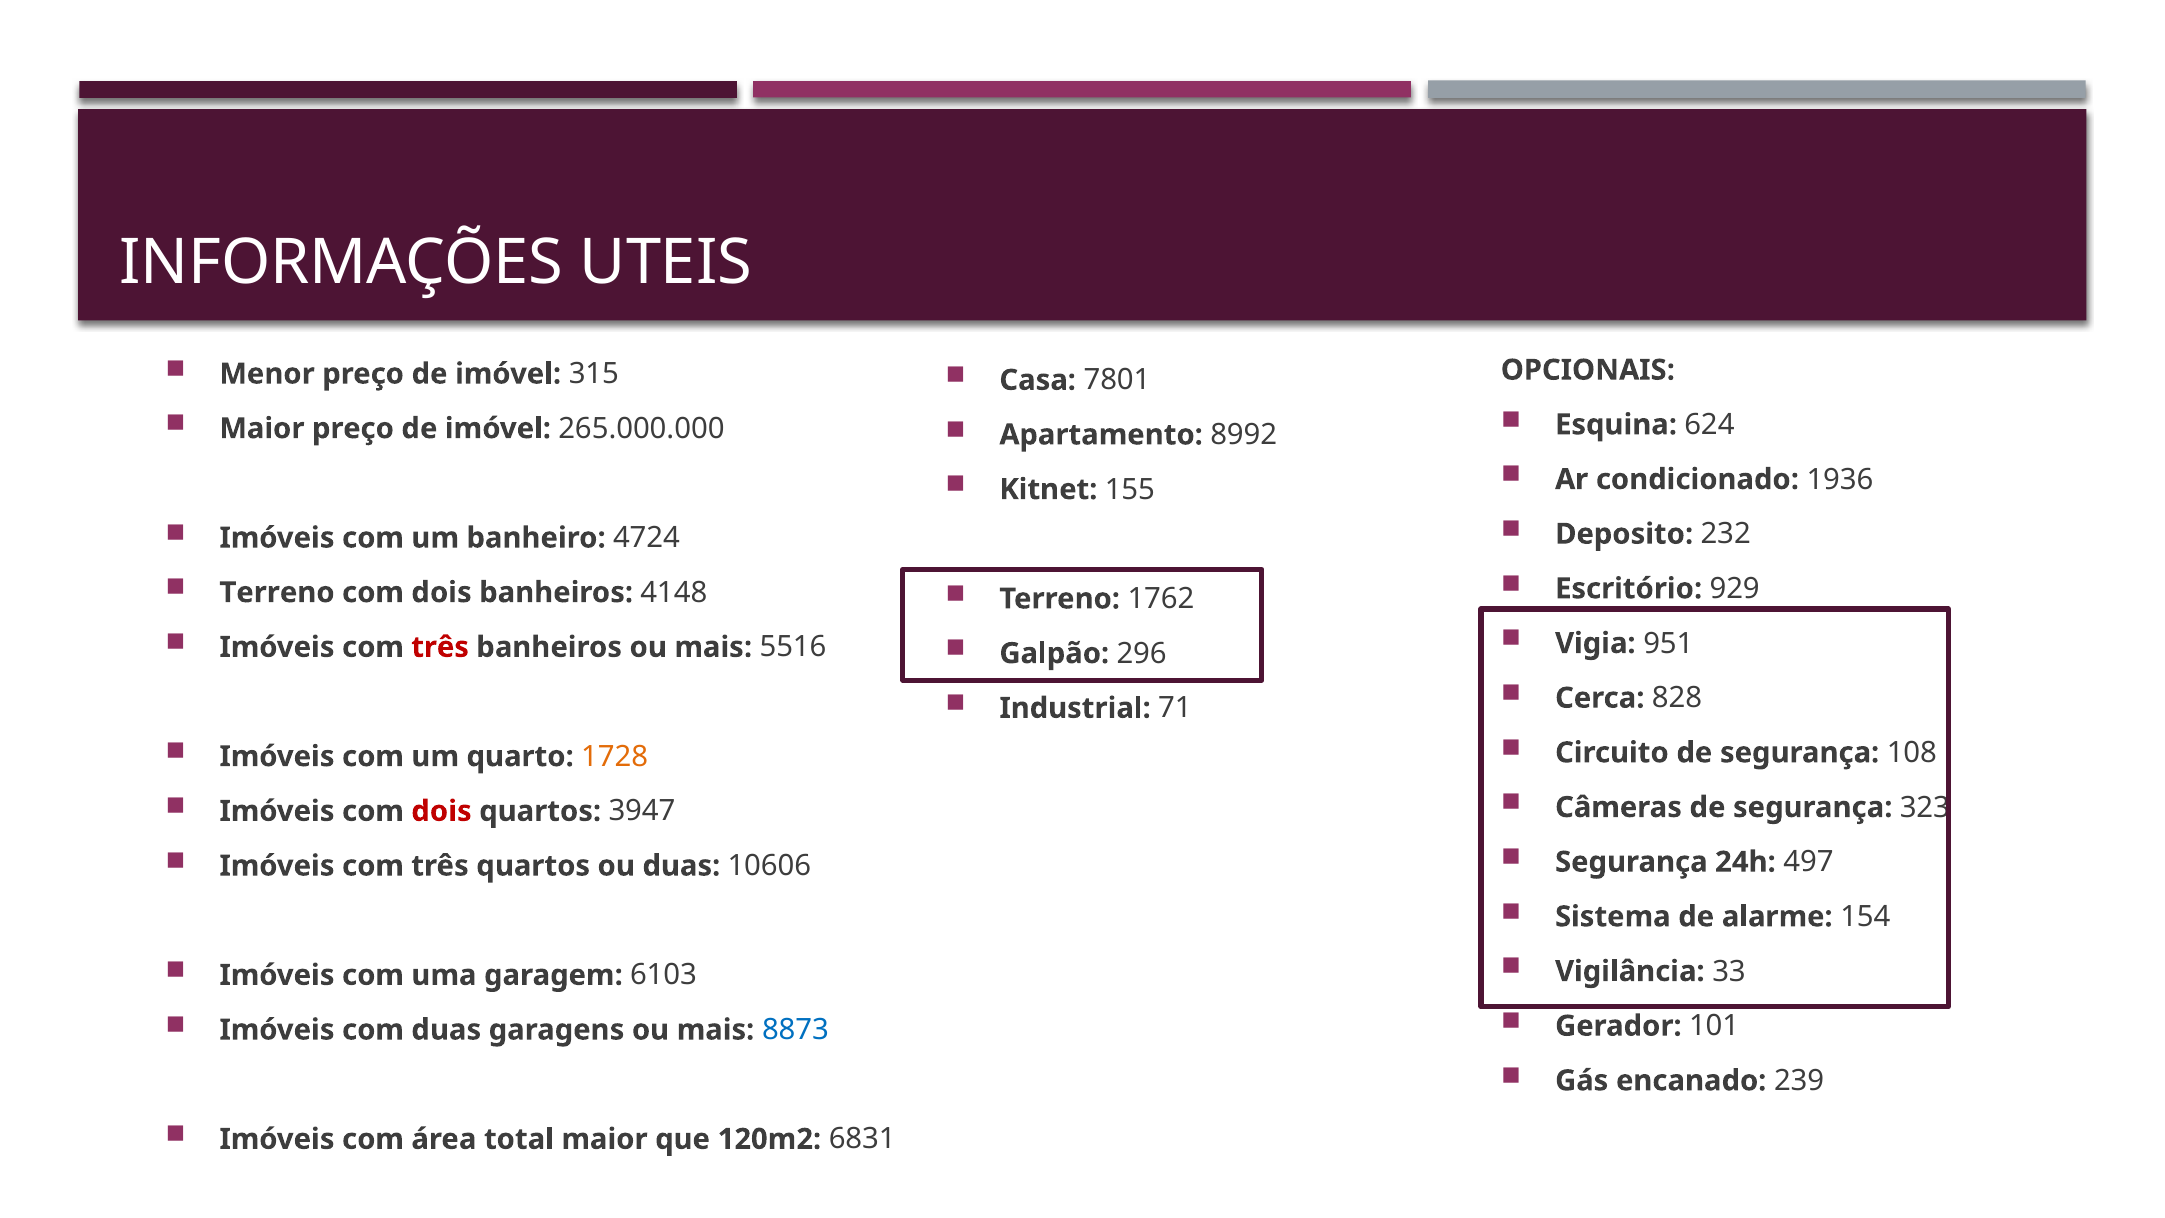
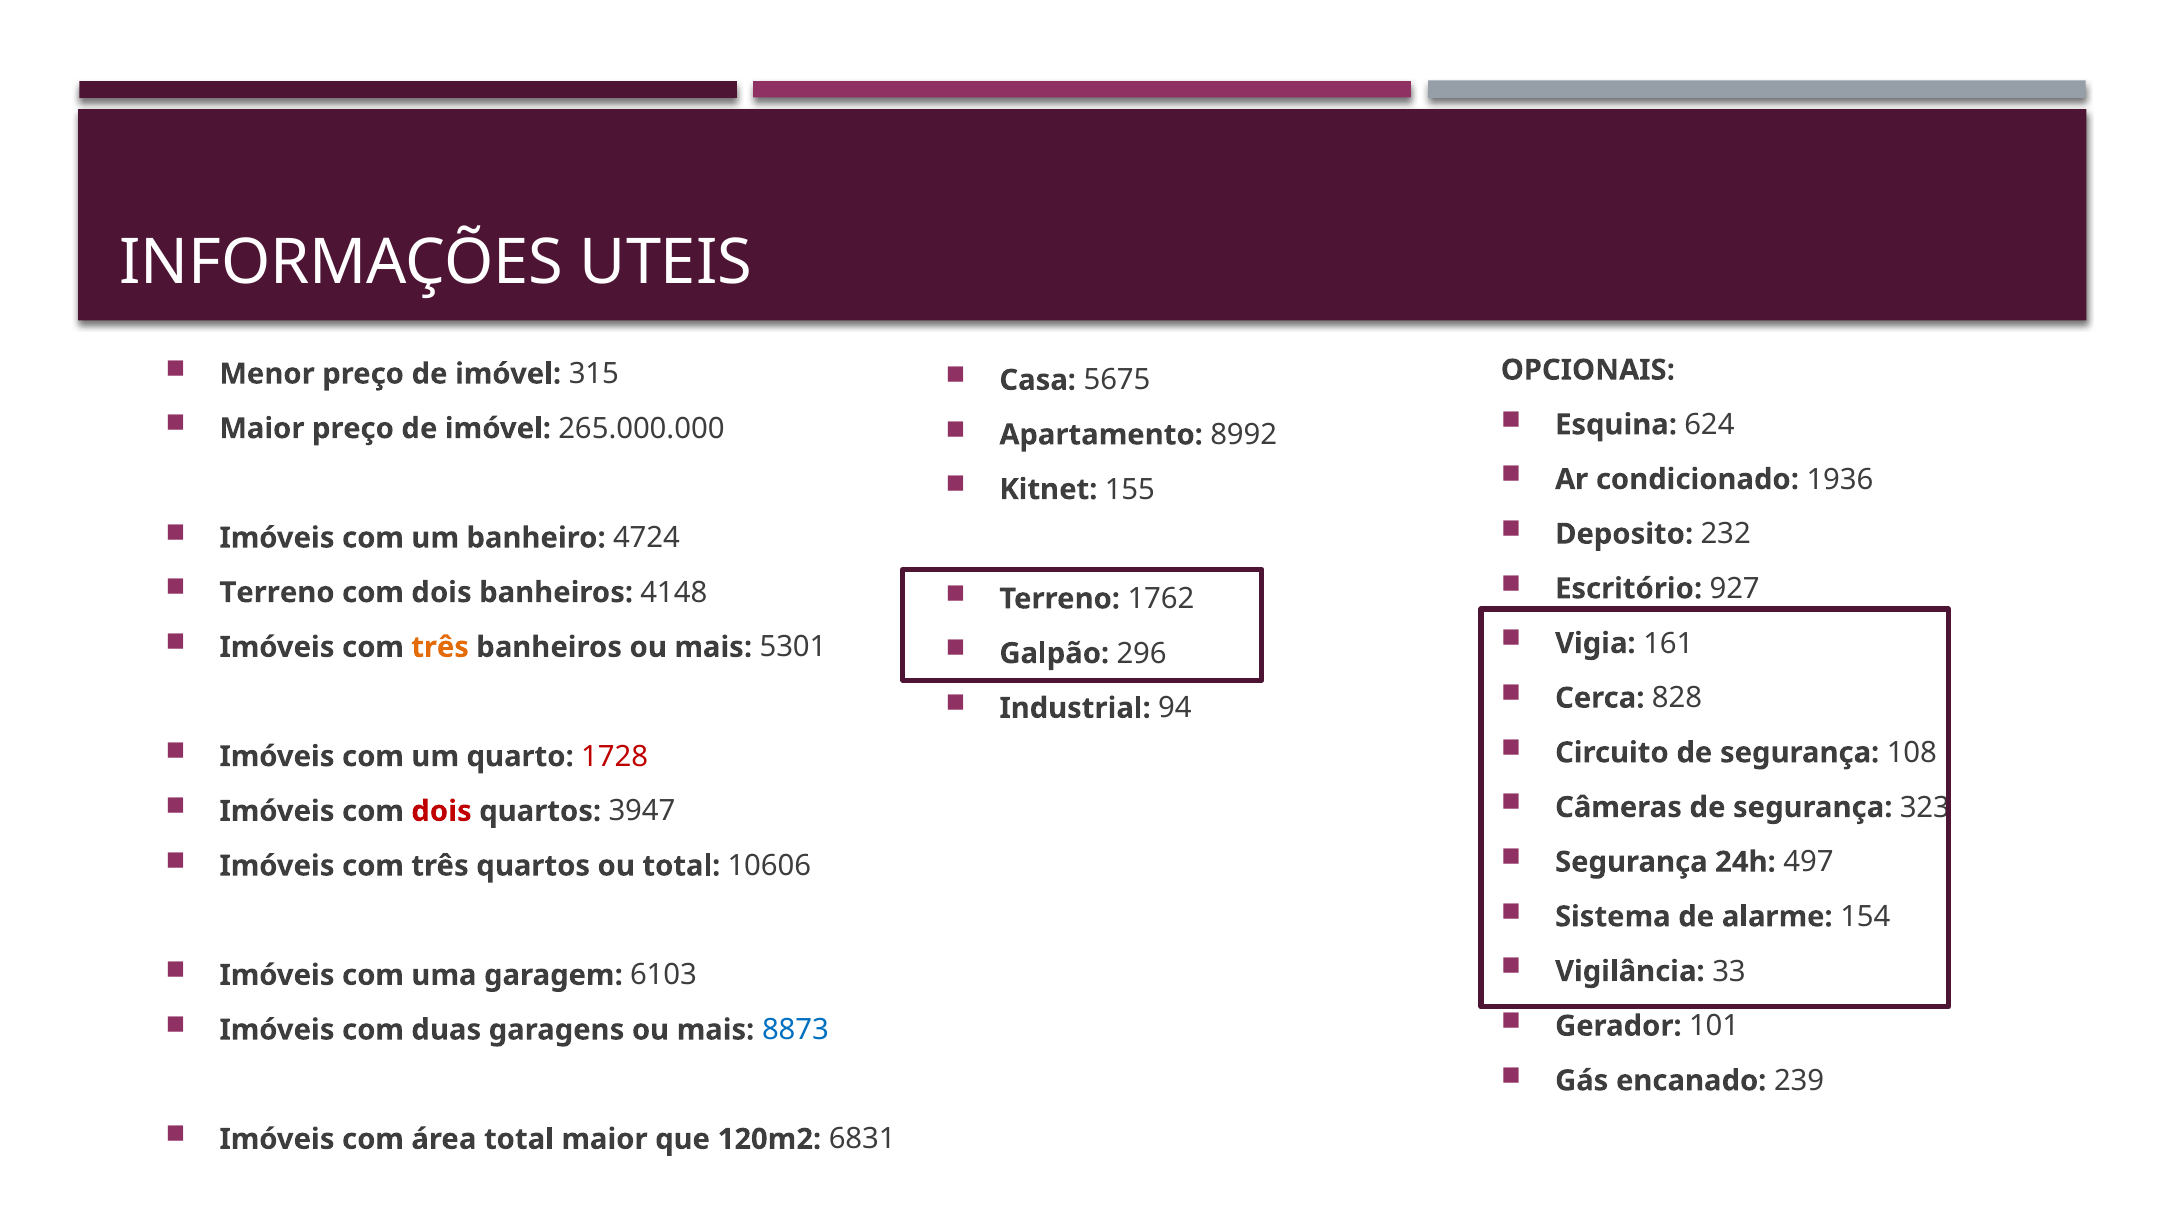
7801: 7801 -> 5675
929: 929 -> 927
951: 951 -> 161
três at (440, 647) colour: red -> orange
5516: 5516 -> 5301
71: 71 -> 94
1728 colour: orange -> red
ou duas: duas -> total
